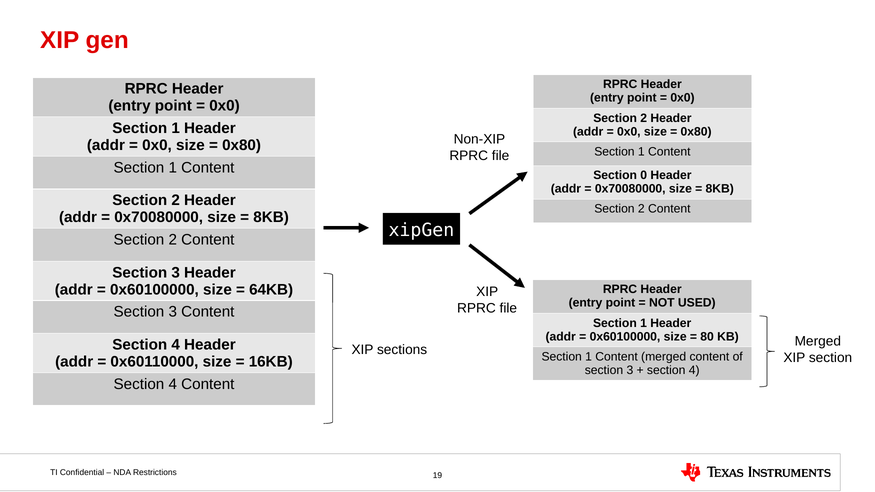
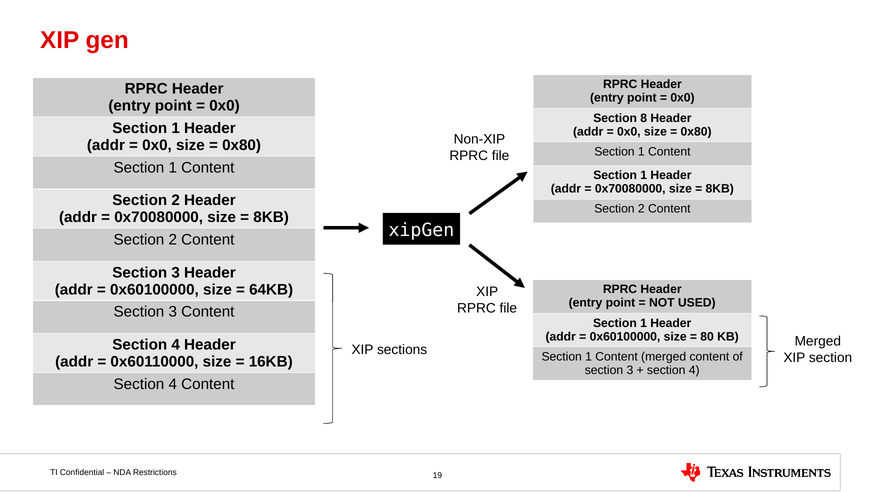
2 at (644, 118): 2 -> 8
0 at (644, 175): 0 -> 1
